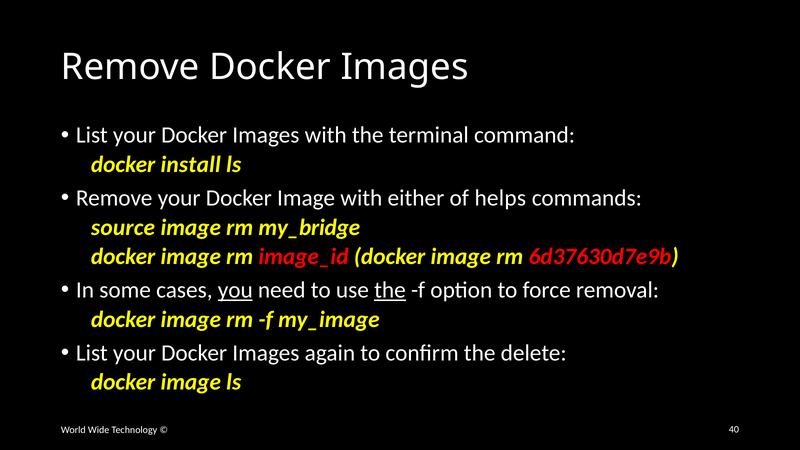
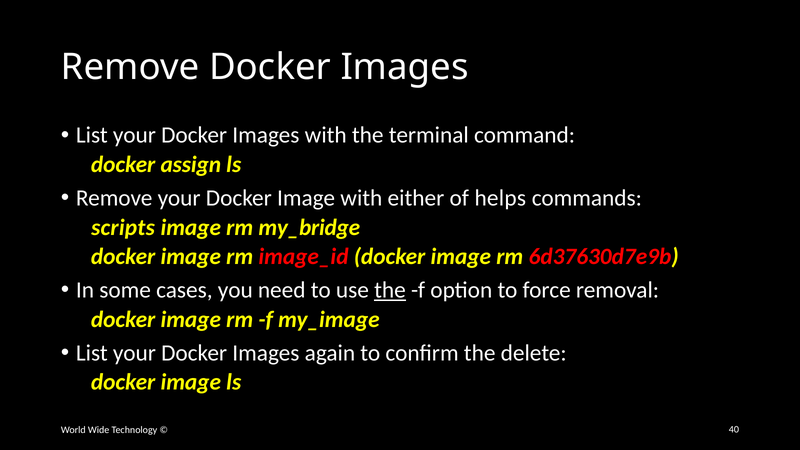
install: install -> assign
source: source -> scripts
you underline: present -> none
